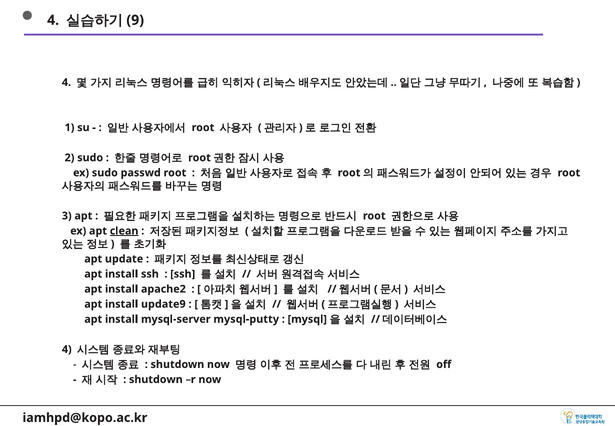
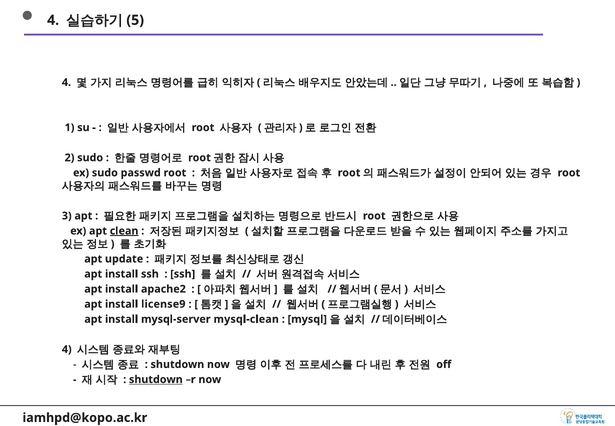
9: 9 -> 5
update9: update9 -> license9
mysql-putty: mysql-putty -> mysql-clean
shutdown at (156, 379) underline: none -> present
